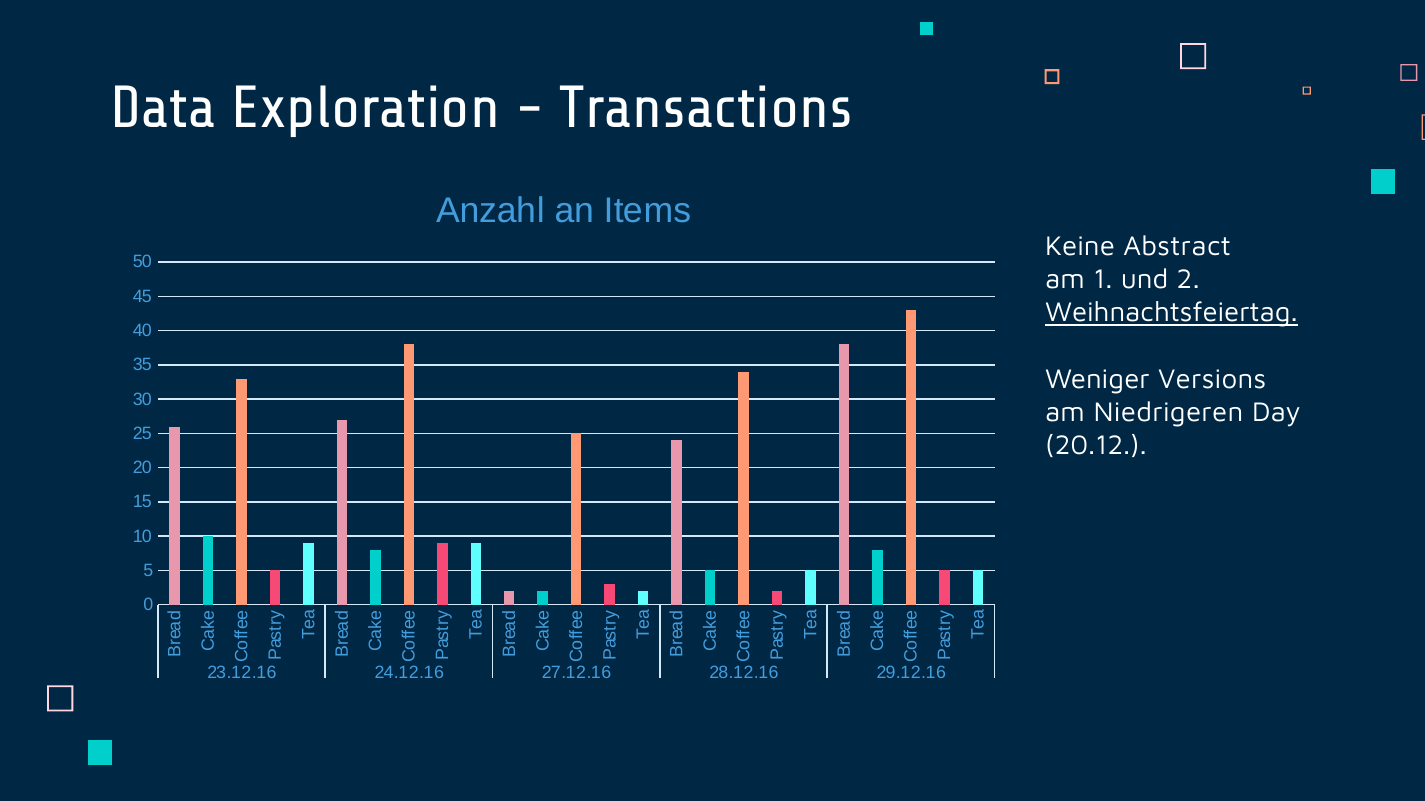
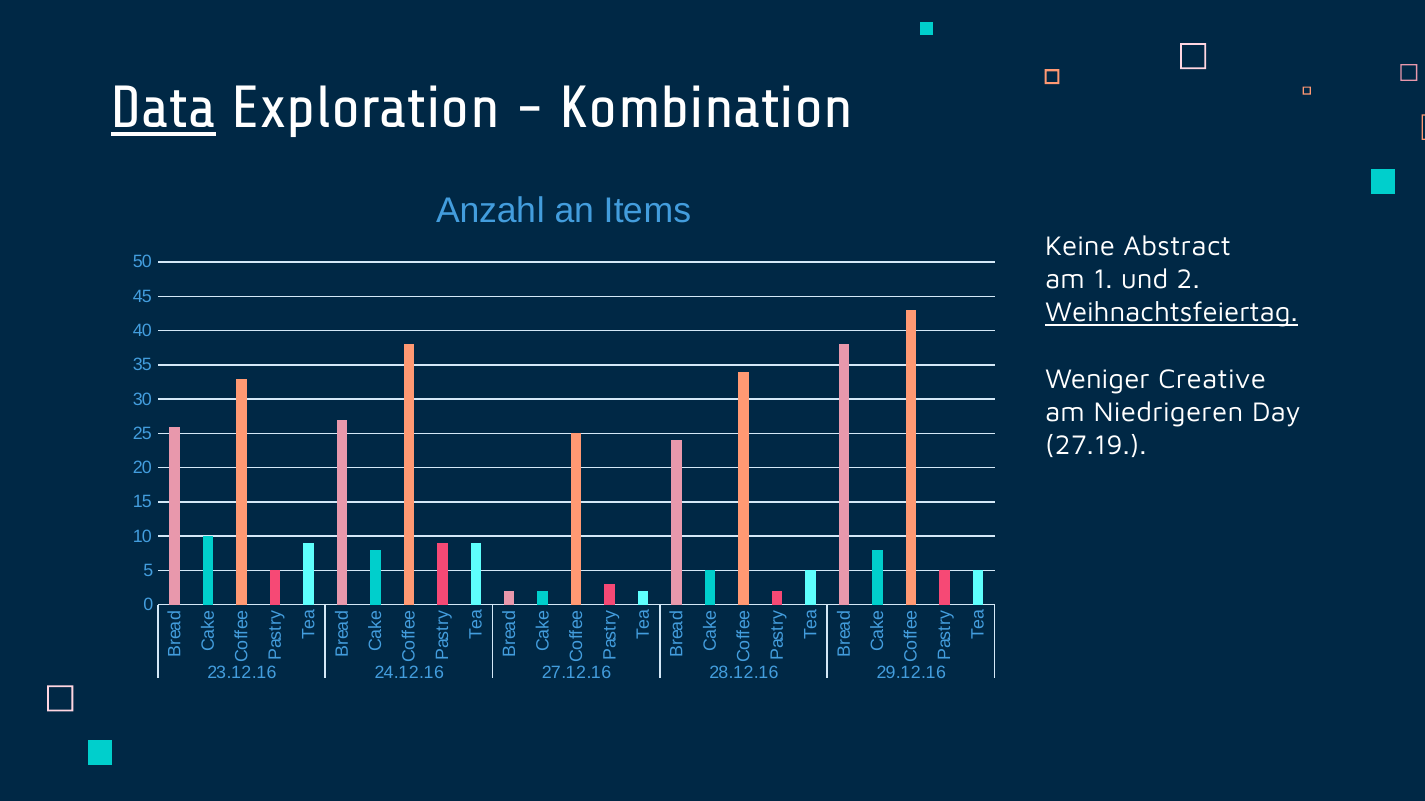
Data underline: none -> present
Transactions: Transactions -> Kombination
Versions: Versions -> Creative
20.12: 20.12 -> 27.19
